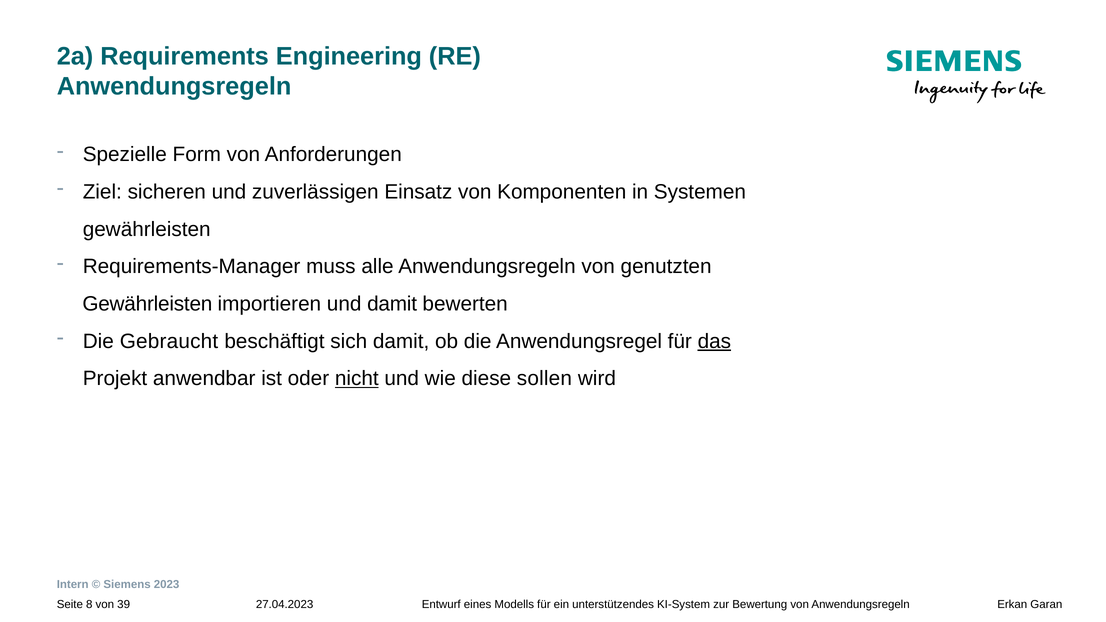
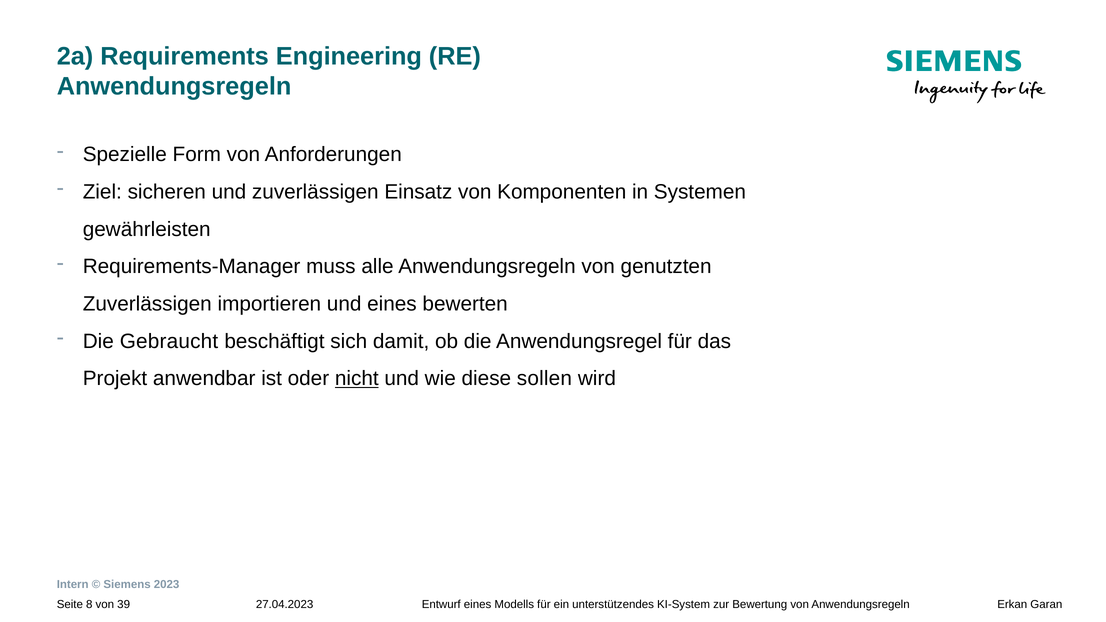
Gewährleisten at (147, 304): Gewährleisten -> Zuverlässigen
und damit: damit -> eines
das underline: present -> none
